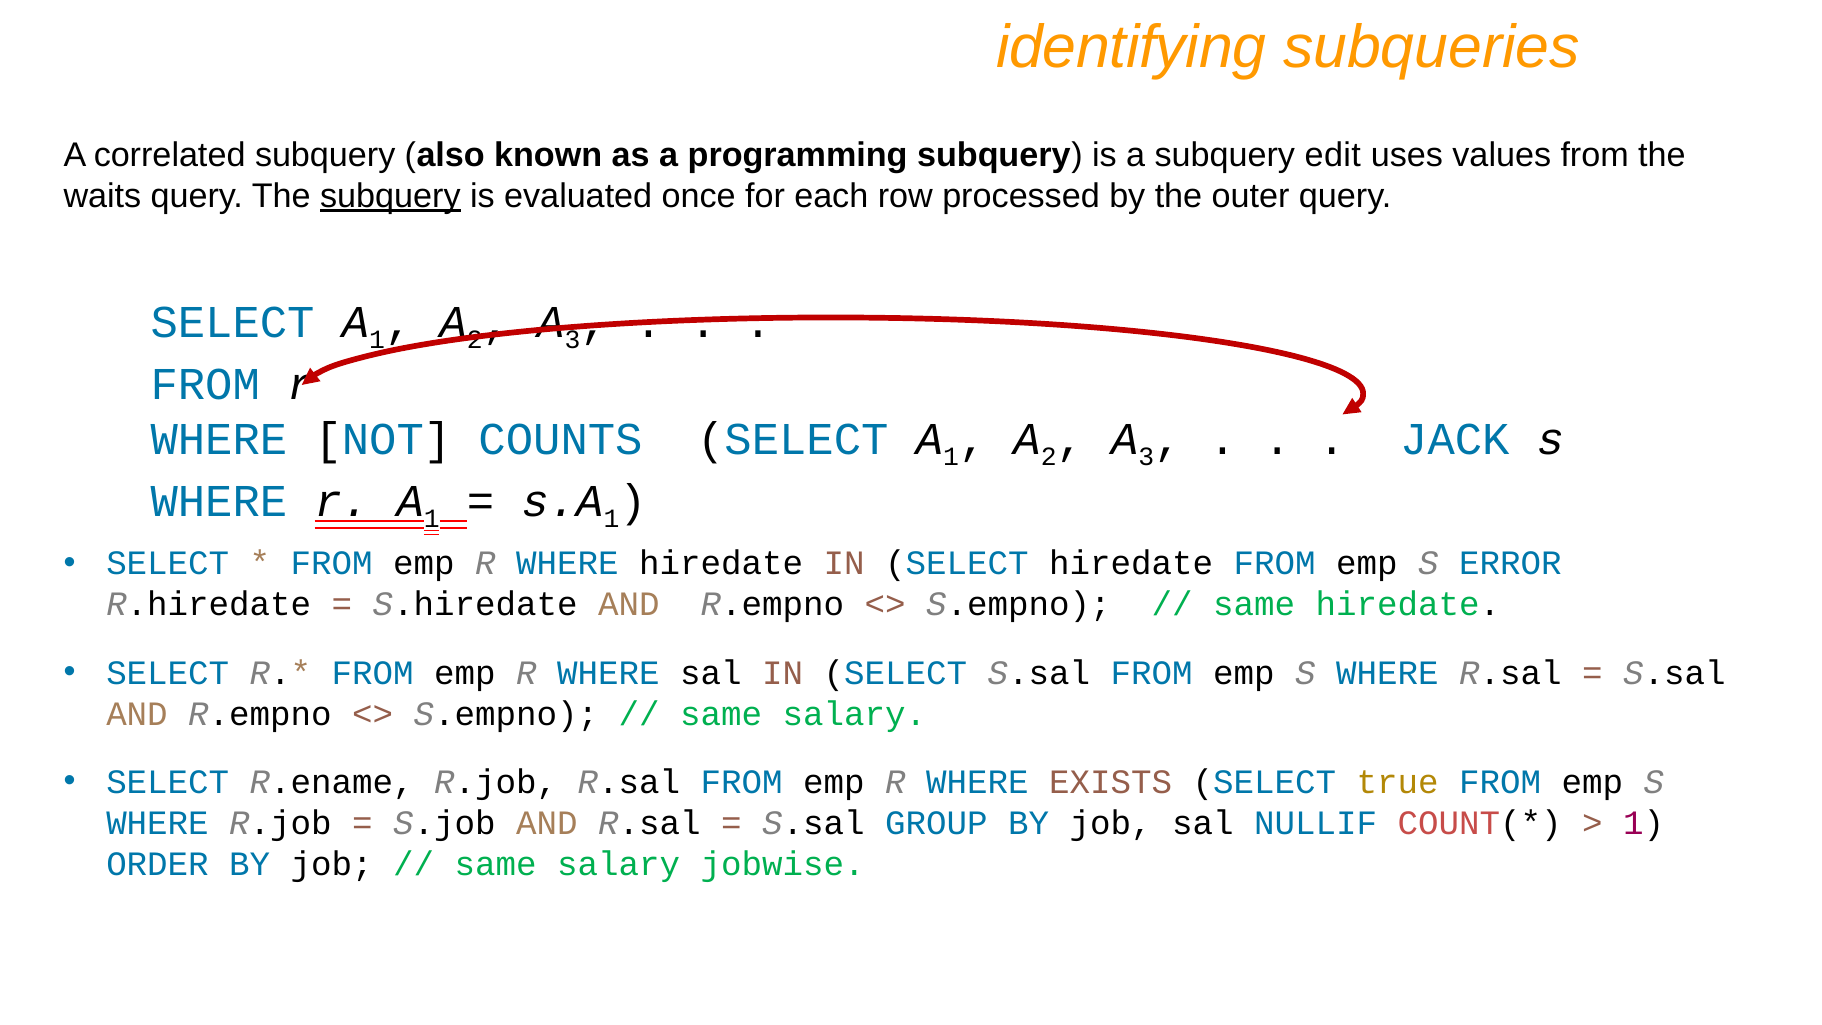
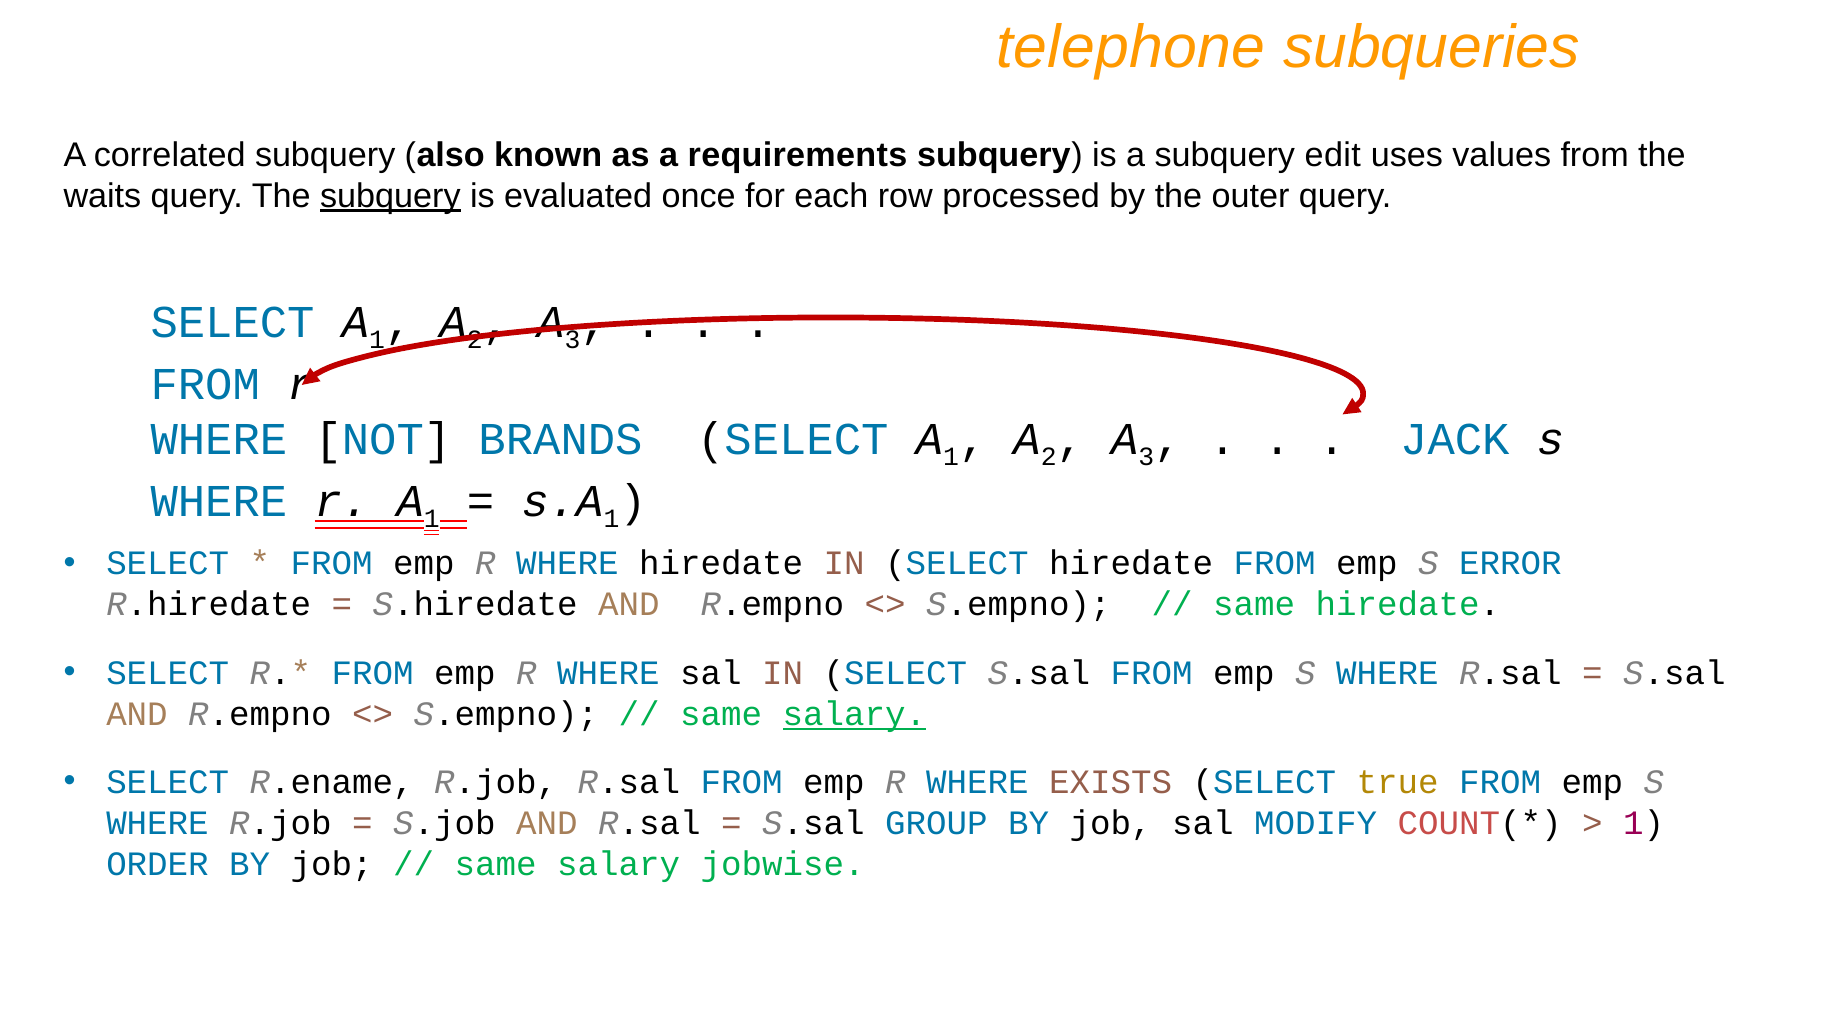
identifying: identifying -> telephone
programming: programming -> requirements
COUNTS: COUNTS -> BRANDS
salary at (854, 714) underline: none -> present
NULLIF: NULLIF -> MODIFY
